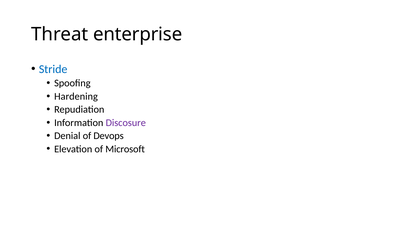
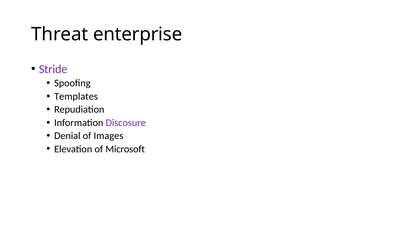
Stride colour: blue -> purple
Hardening: Hardening -> Templates
Devops: Devops -> Images
